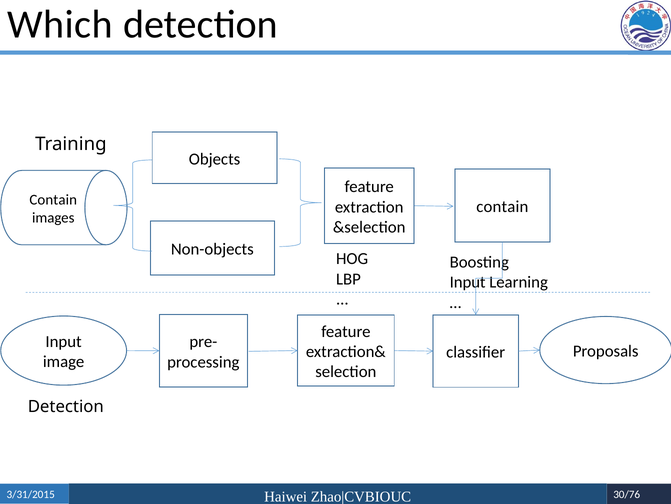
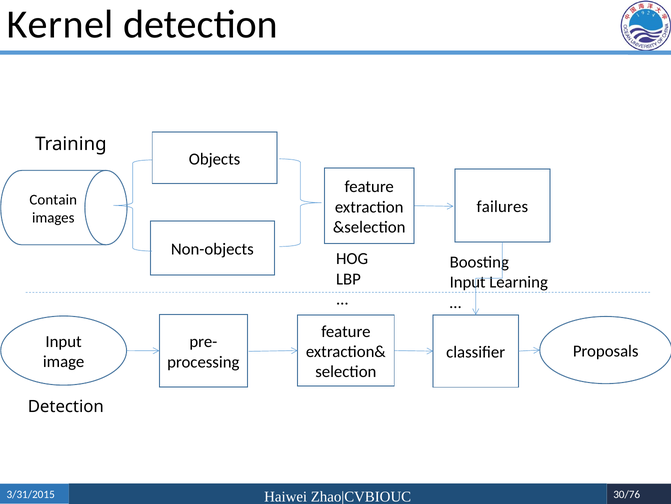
Which: Which -> Kernel
contain at (502, 206): contain -> failures
